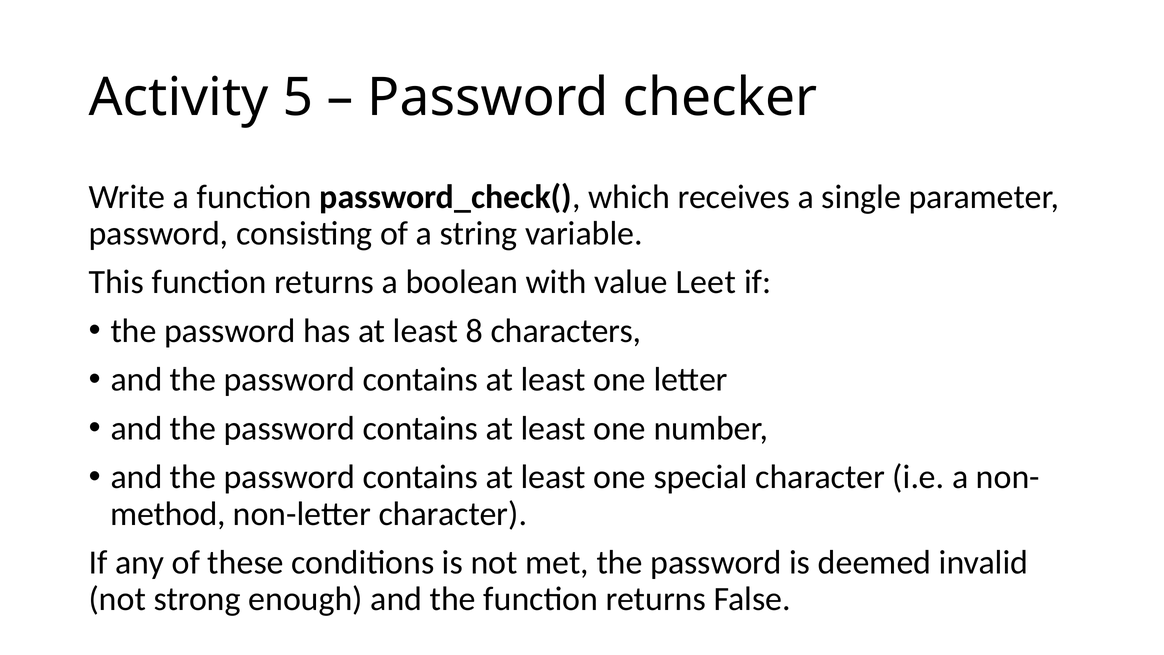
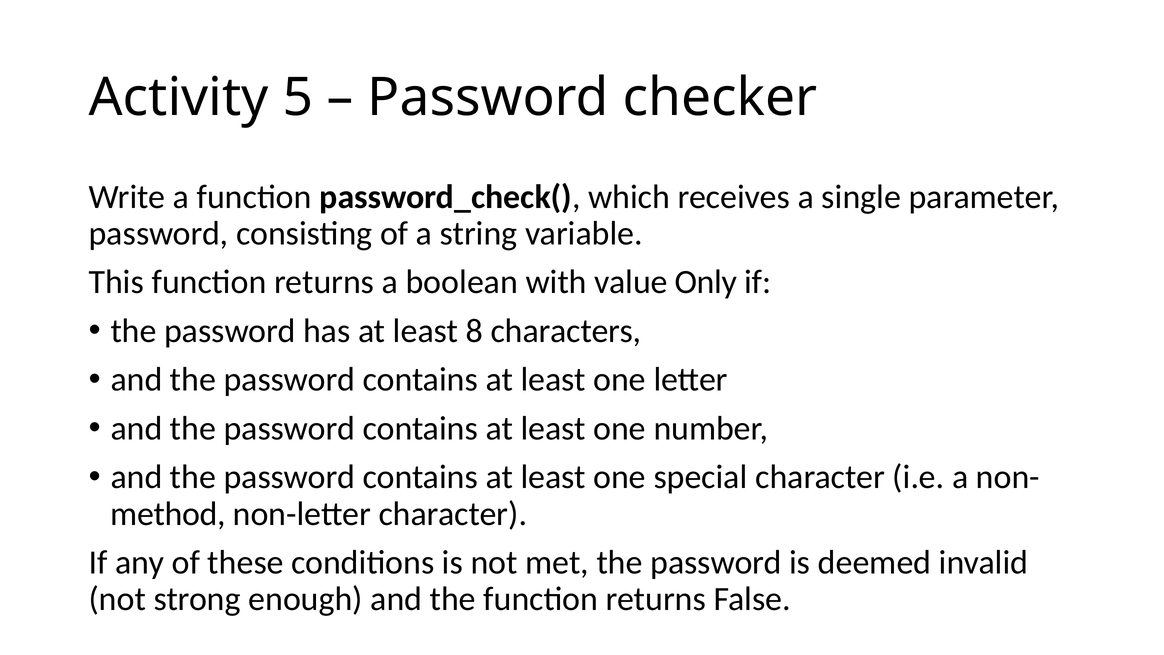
Leet: Leet -> Only
